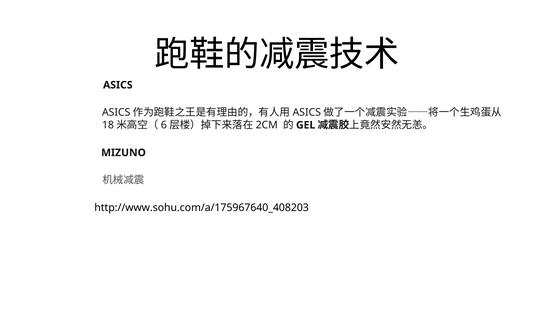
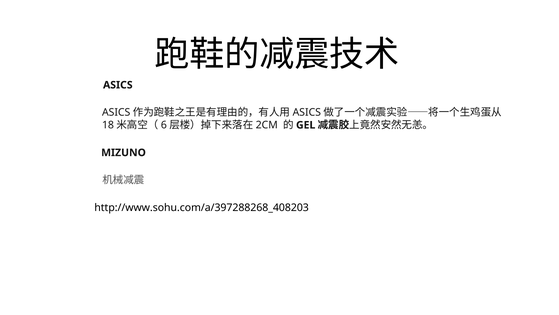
http://www.sohu.com/a/175967640_408203: http://www.sohu.com/a/175967640_408203 -> http://www.sohu.com/a/397288268_408203
